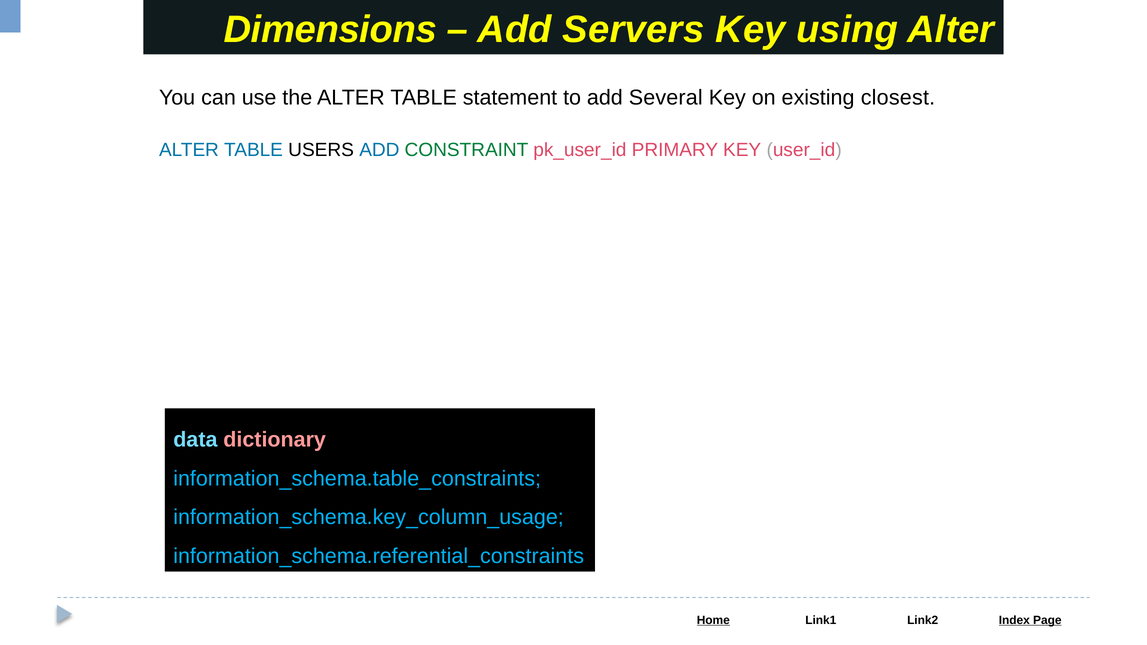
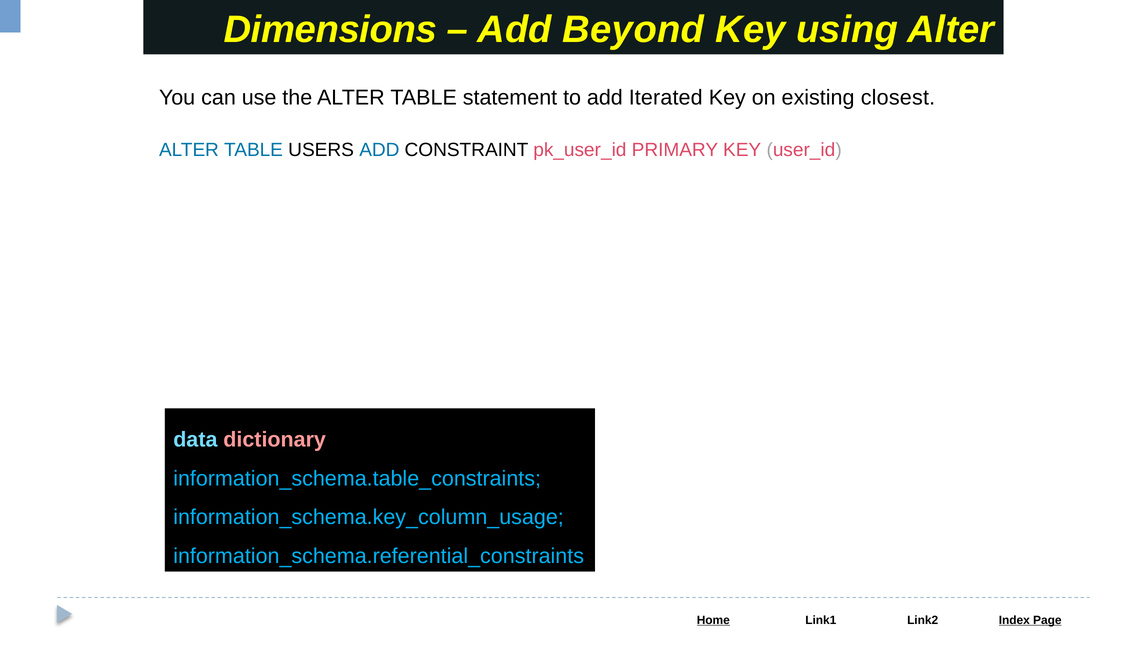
Servers: Servers -> Beyond
Several: Several -> Iterated
CONSTRAINT colour: green -> black
